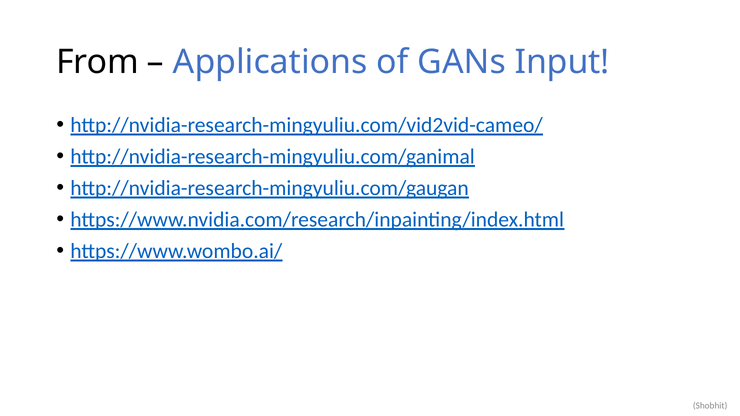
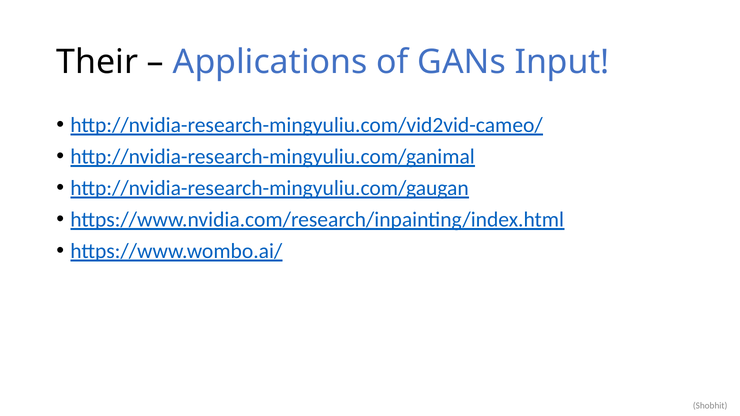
From: From -> Their
